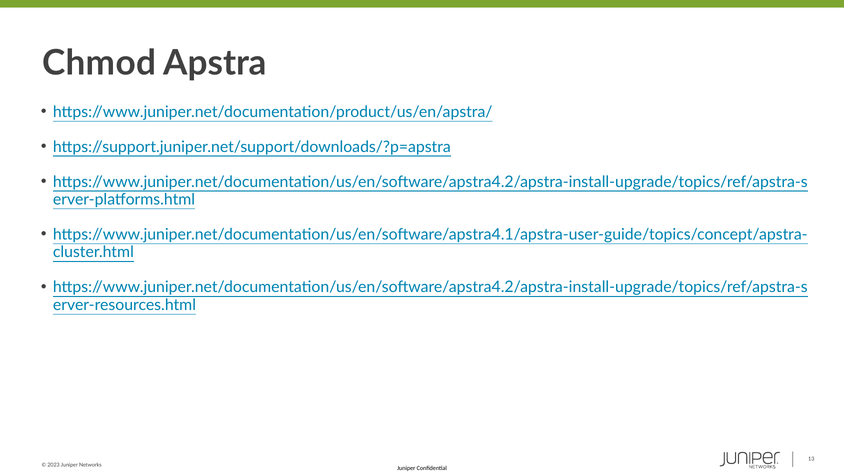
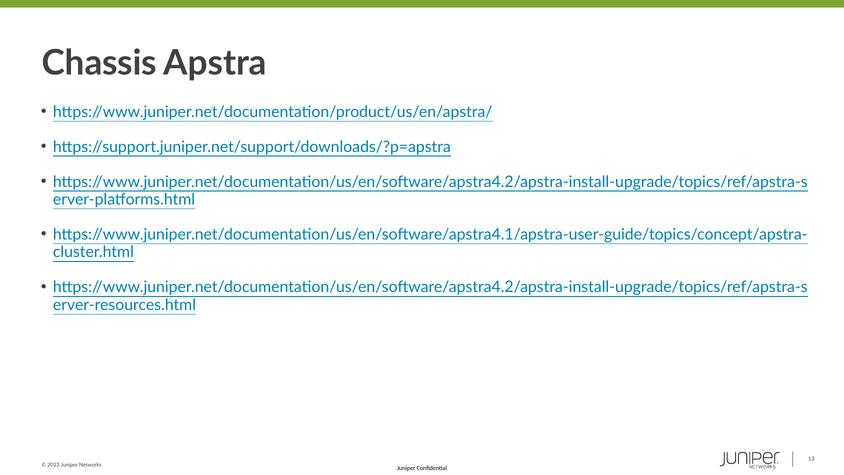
Chmod: Chmod -> Chassis
